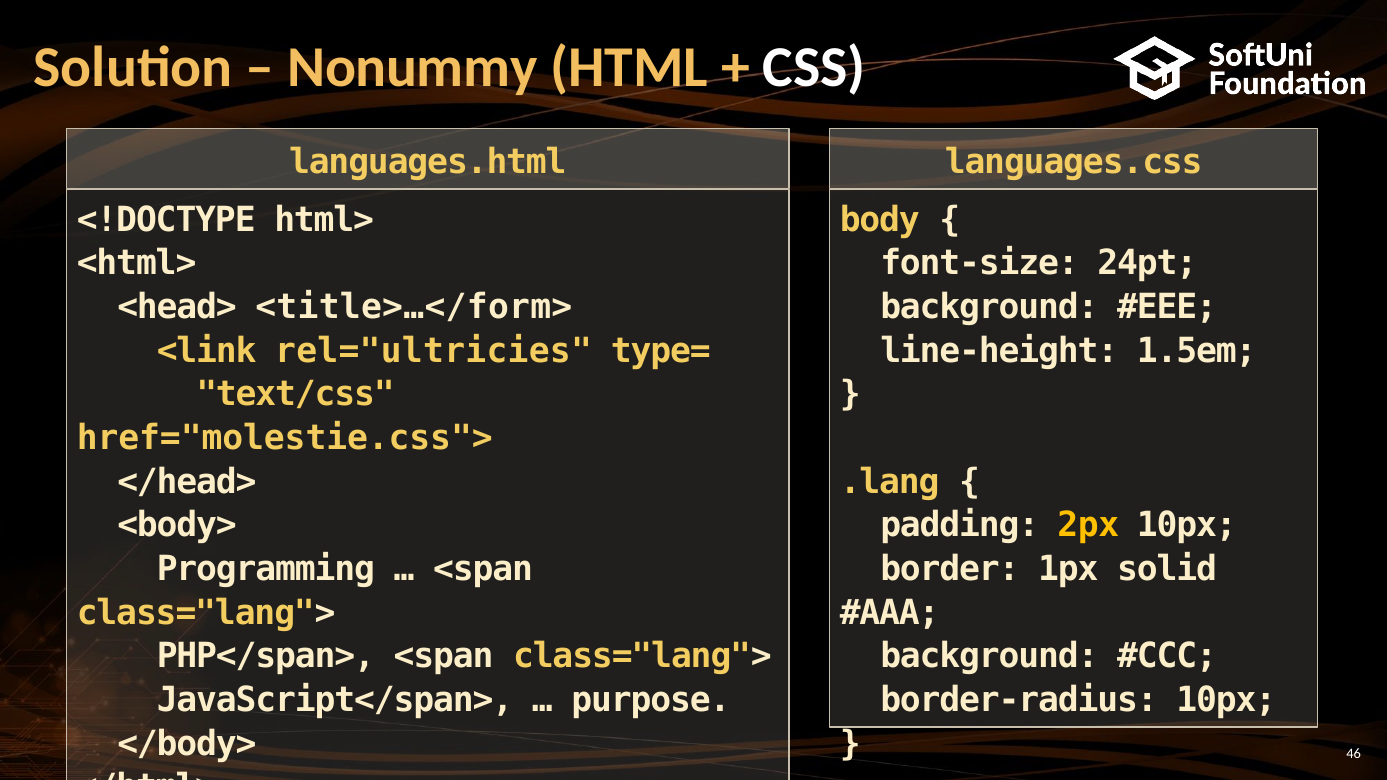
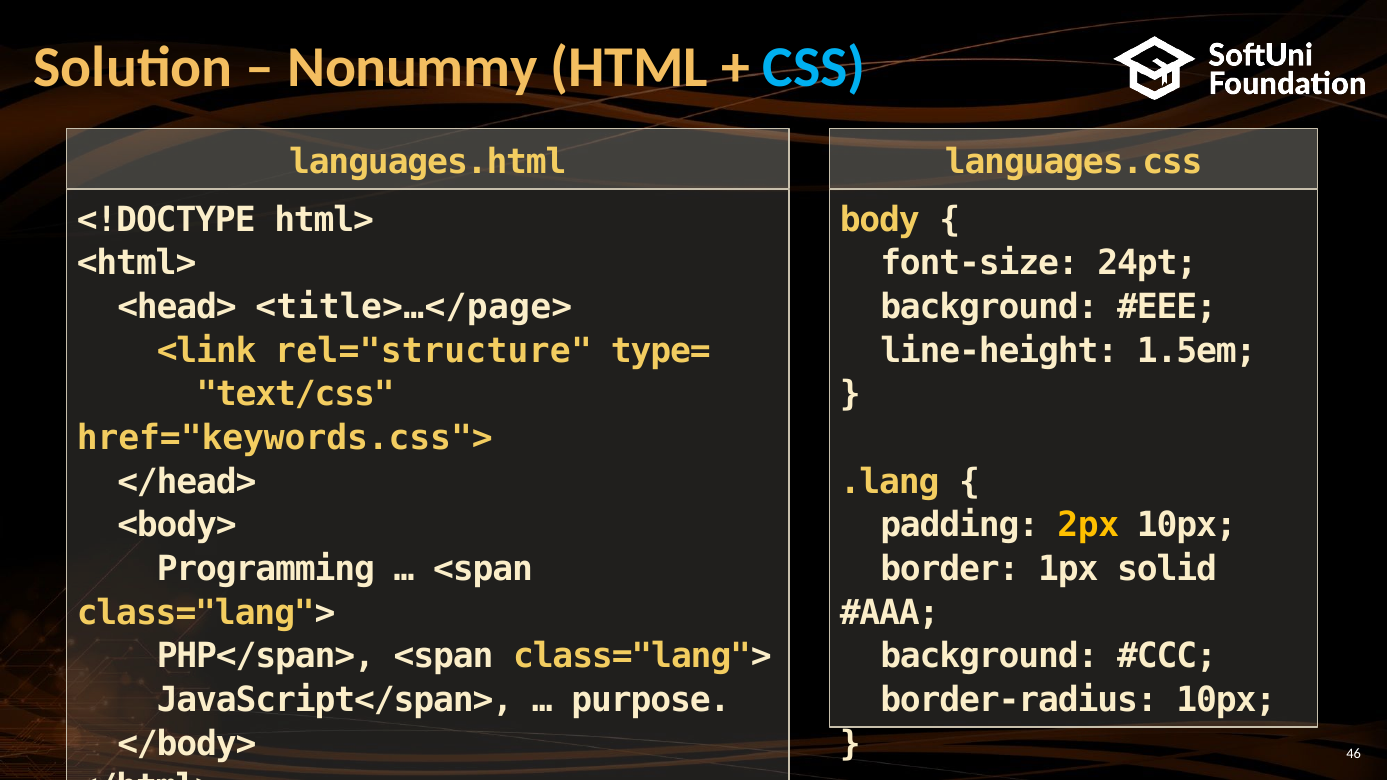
CSS colour: white -> light blue
<title>…</form>: <title>…</form> -> <title>…</page>
rel="ultricies: rel="ultricies -> rel="structure
href="molestie.css">: href="molestie.css"> -> href="keywords.css">
